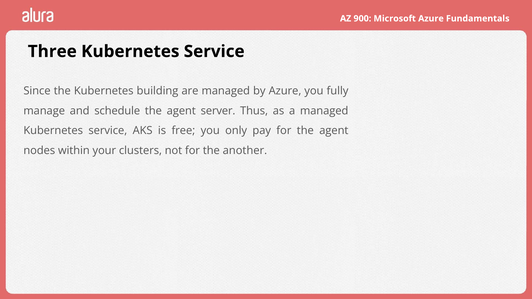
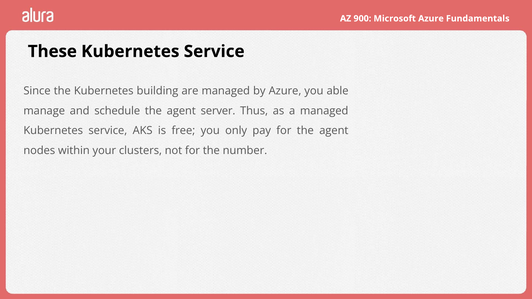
Three: Three -> These
fully: fully -> able
another: another -> number
